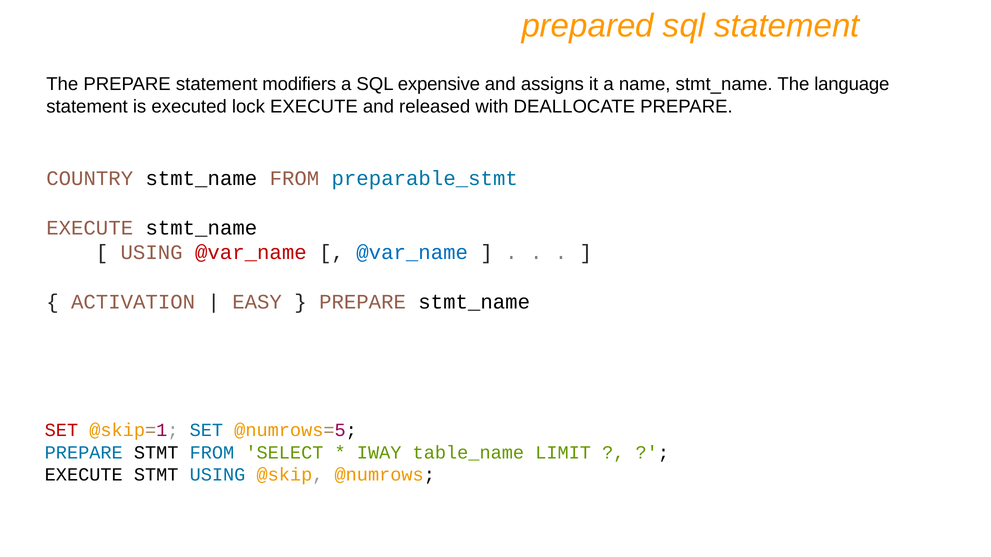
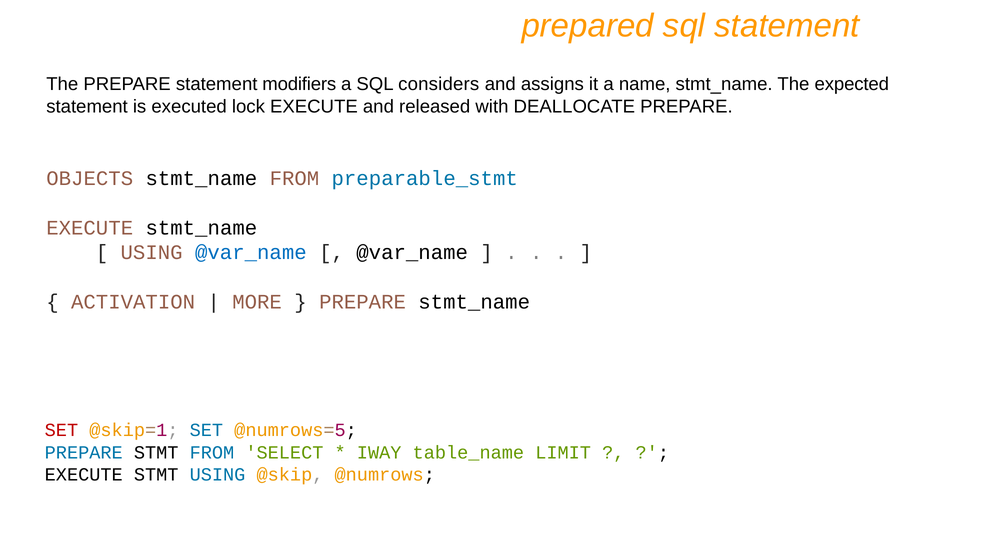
expensive: expensive -> considers
language: language -> expected
COUNTRY: COUNTRY -> OBJECTS
@var_name at (251, 253) colour: red -> blue
@var_name at (412, 253) colour: blue -> black
EASY: EASY -> MORE
